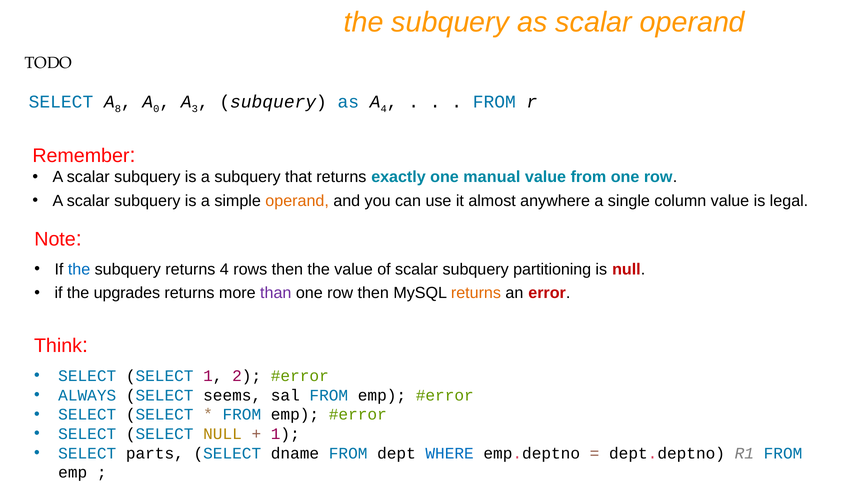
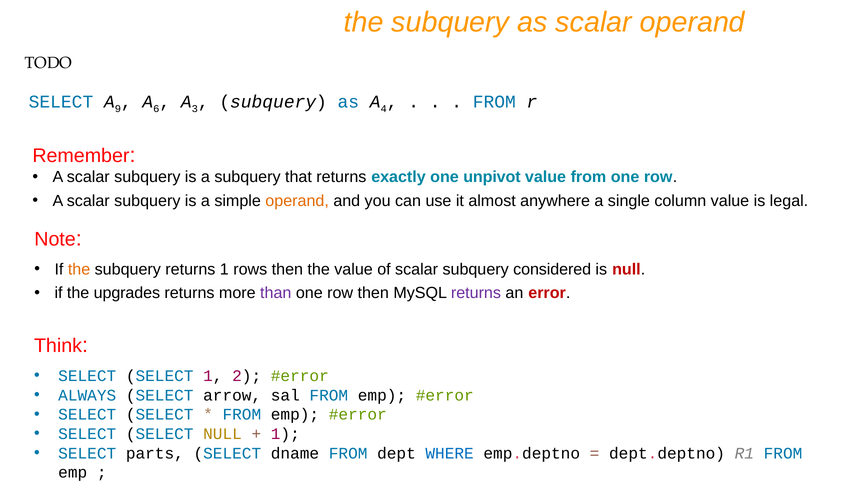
8: 8 -> 9
0: 0 -> 6
manual: manual -> unpivot
the at (79, 270) colour: blue -> orange
returns 4: 4 -> 1
partitioning: partitioning -> considered
returns at (476, 293) colour: orange -> purple
seems: seems -> arrow
